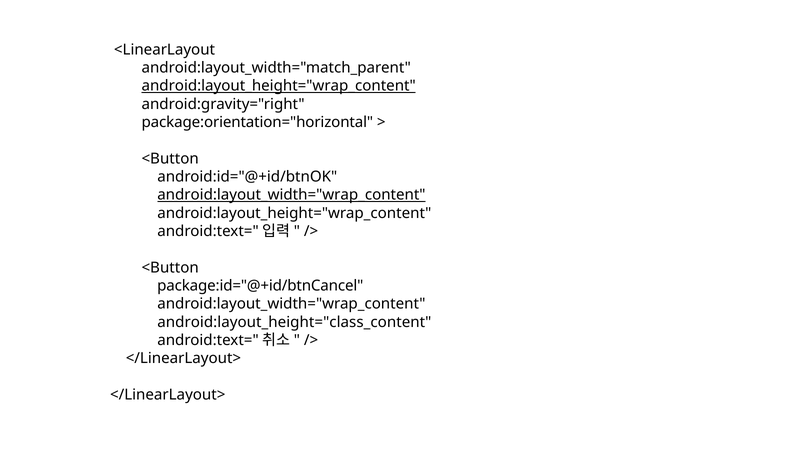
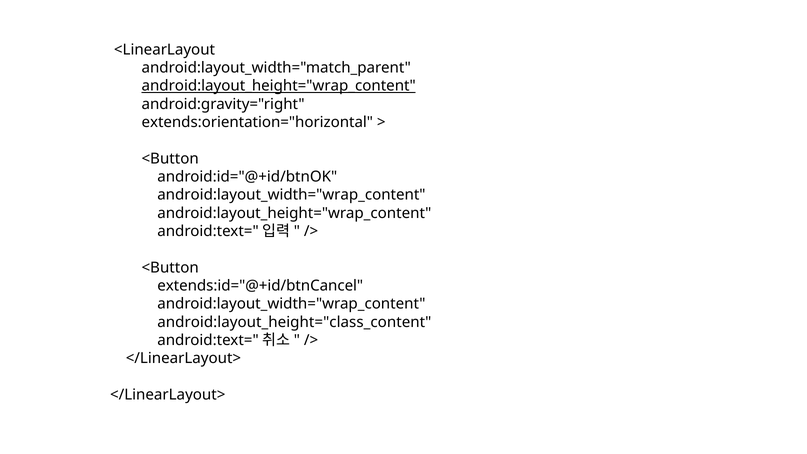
package:orientation="horizontal: package:orientation="horizontal -> extends:orientation="horizontal
android:layout_width="wrap_content at (291, 195) underline: present -> none
package:id="@+id/btnCancel: package:id="@+id/btnCancel -> extends:id="@+id/btnCancel
